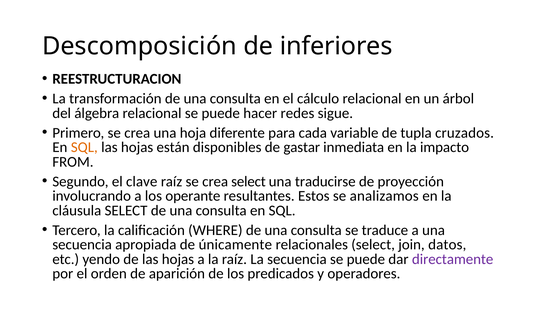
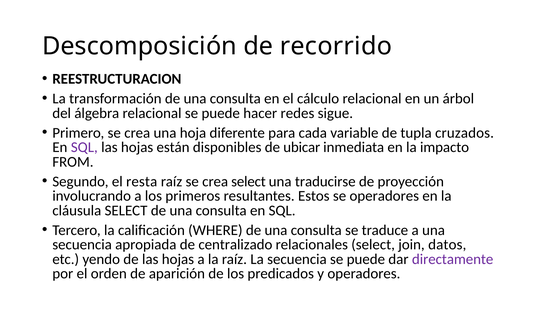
inferiores: inferiores -> recorrido
SQL at (84, 147) colour: orange -> purple
gastar: gastar -> ubicar
clave: clave -> resta
operante: operante -> primeros
se analizamos: analizamos -> operadores
únicamente: únicamente -> centralizado
